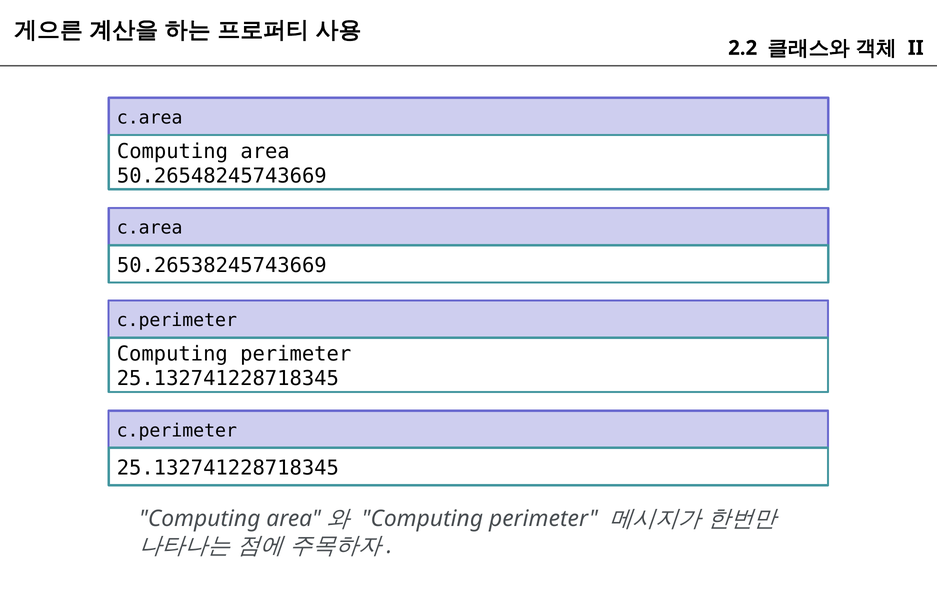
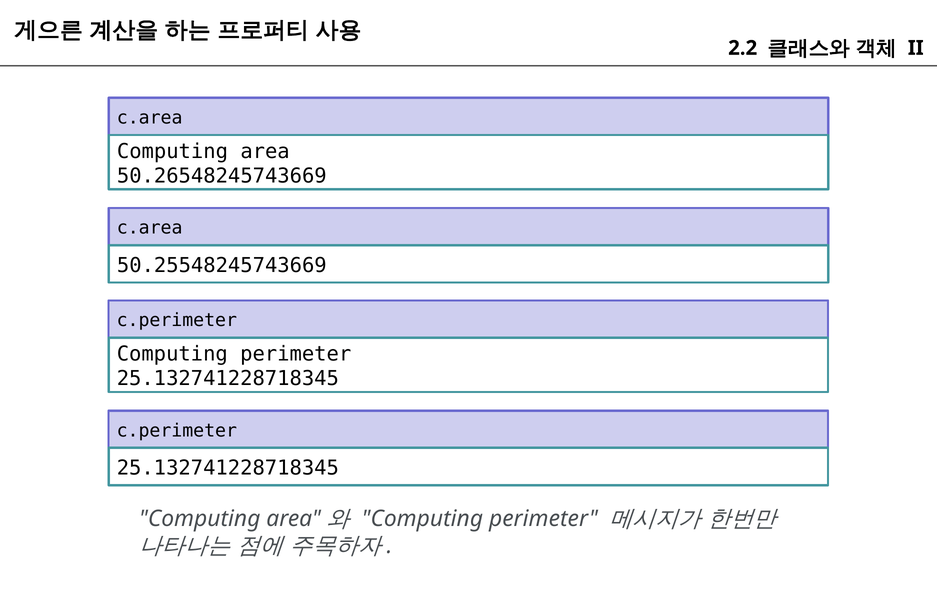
50.26538245743669: 50.26538245743669 -> 50.25548245743669
